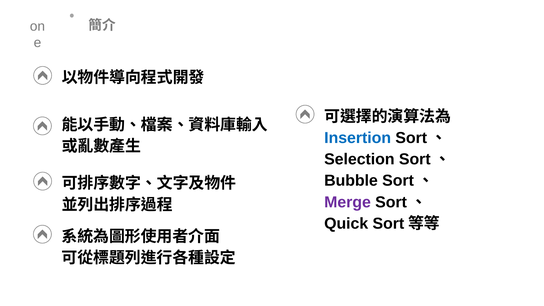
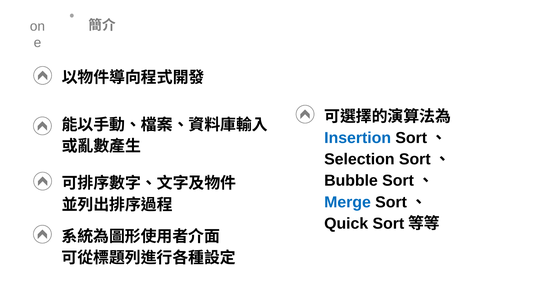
Merge colour: purple -> blue
